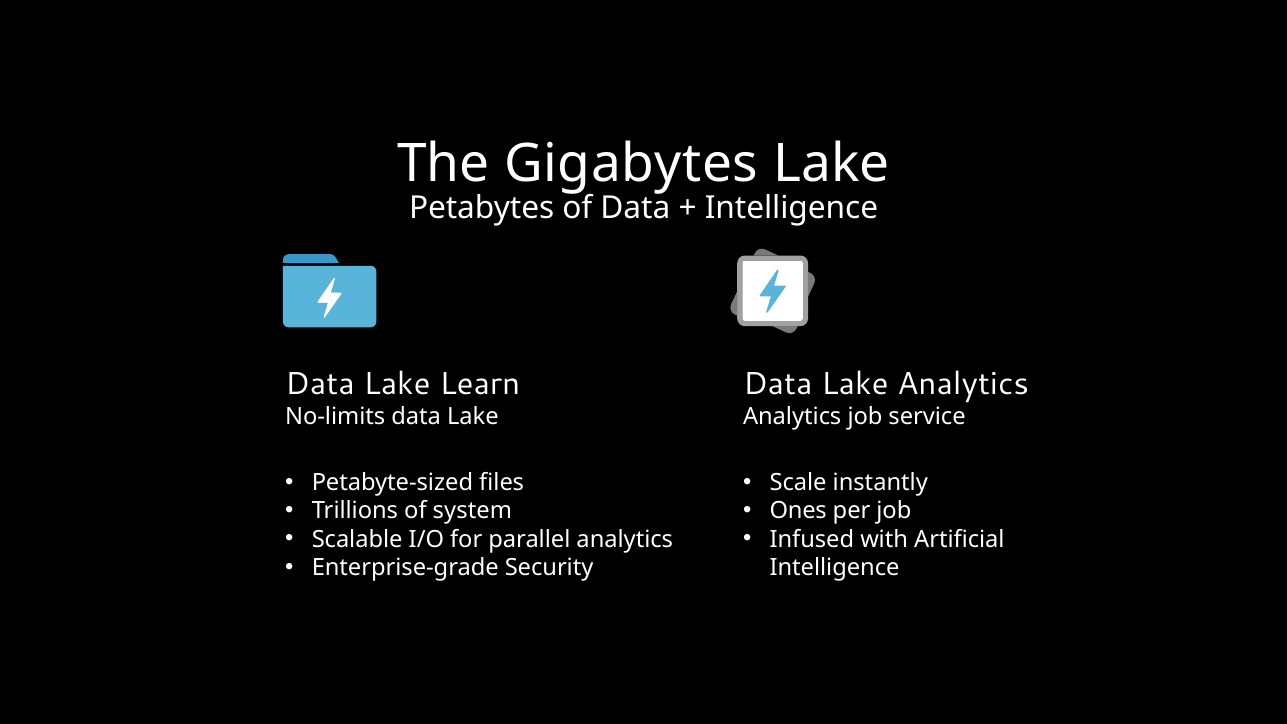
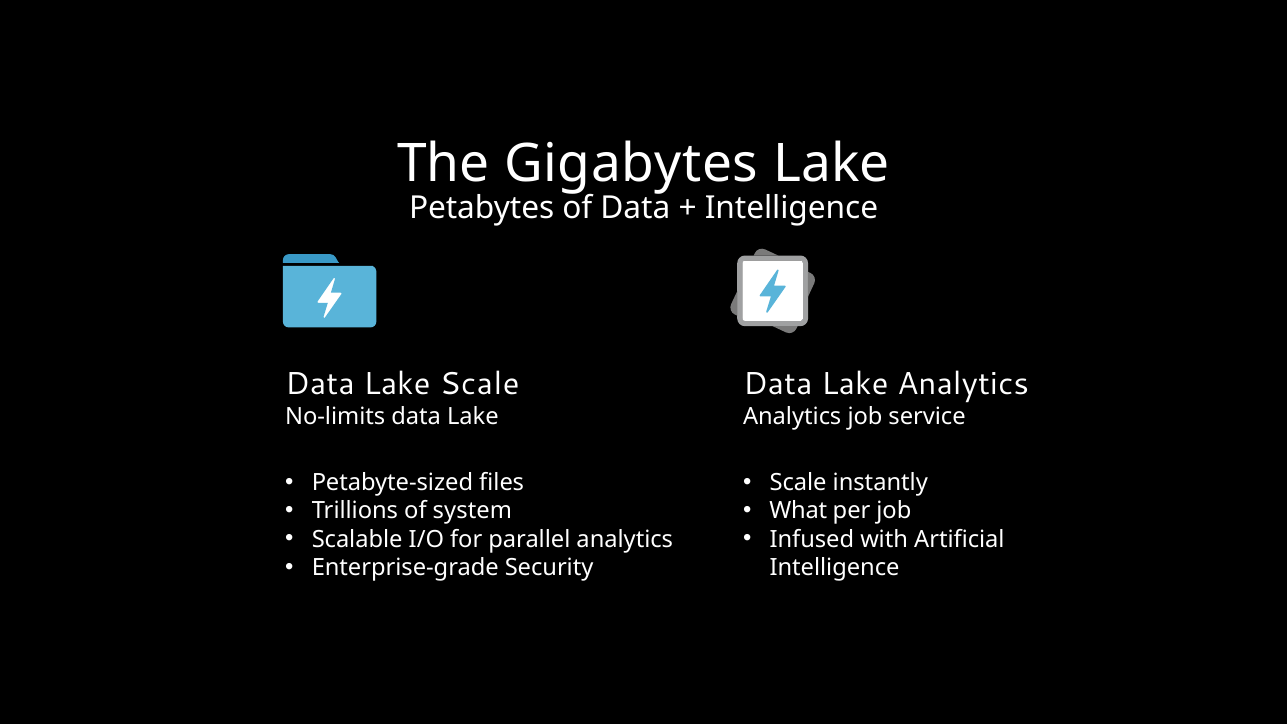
Lake Learn: Learn -> Scale
Ones: Ones -> What
